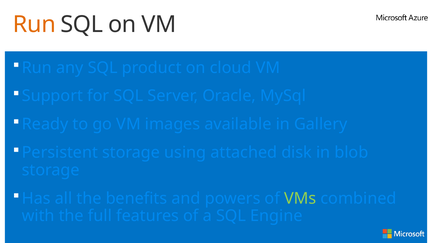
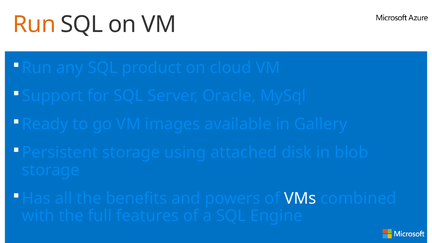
VMs colour: light green -> white
